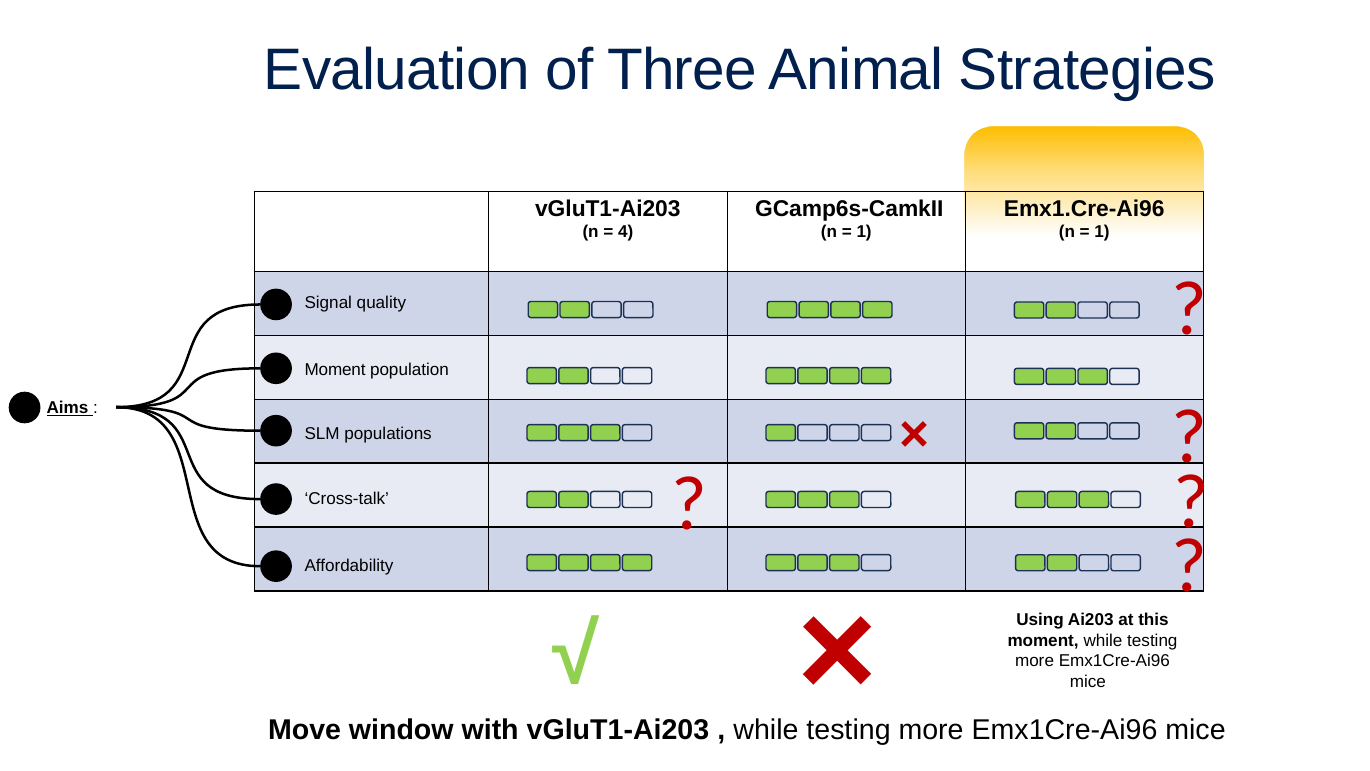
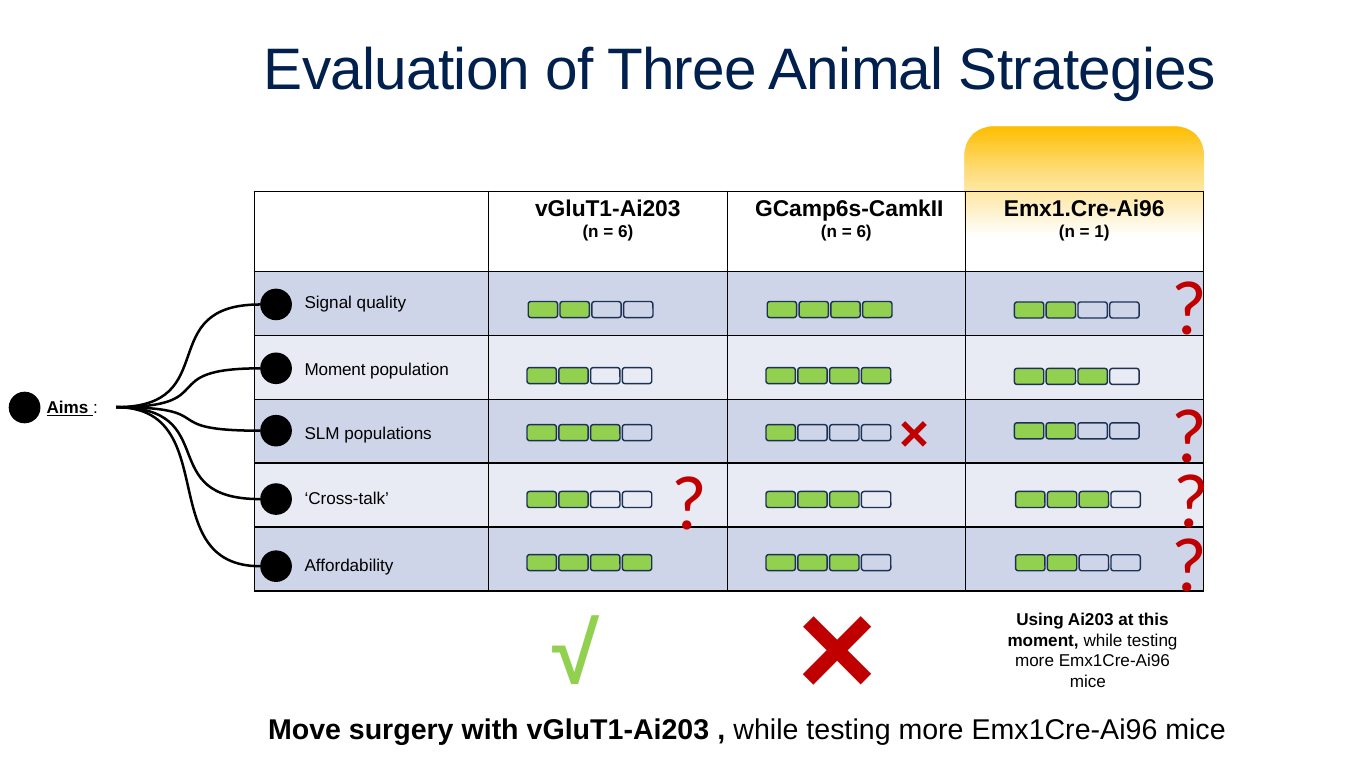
4 at (626, 231): 4 -> 6
1 at (864, 231): 1 -> 6
window: window -> surgery
